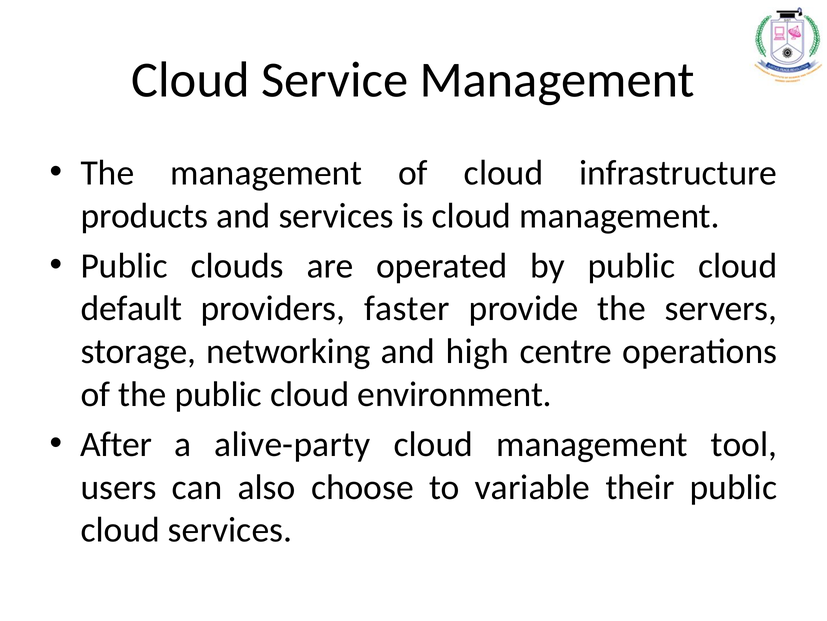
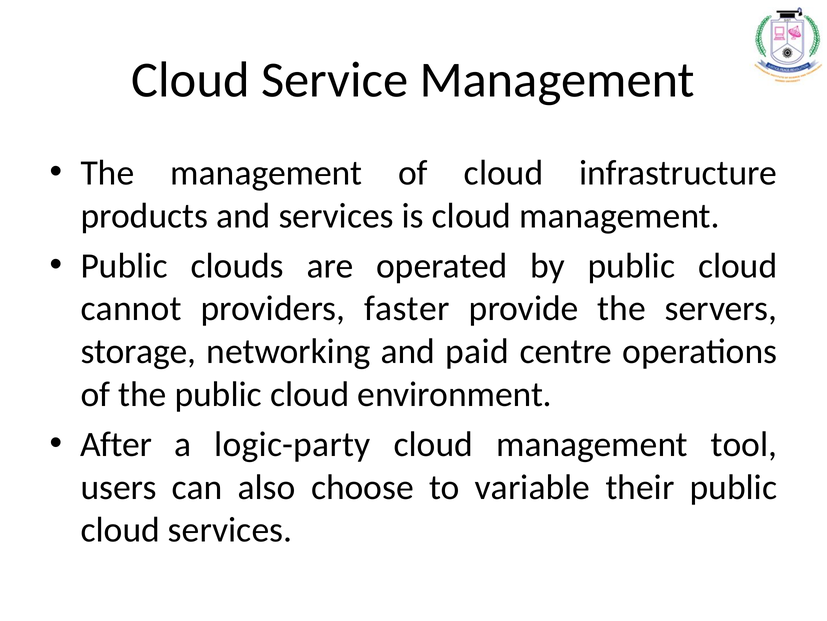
default: default -> cannot
high: high -> paid
alive-party: alive-party -> logic-party
